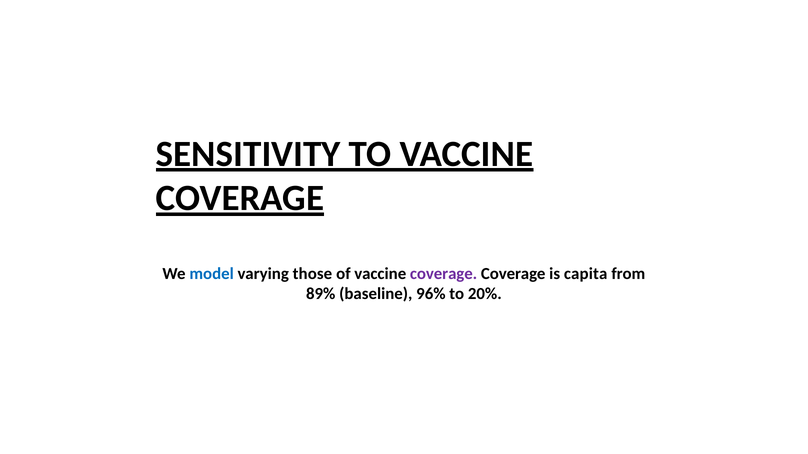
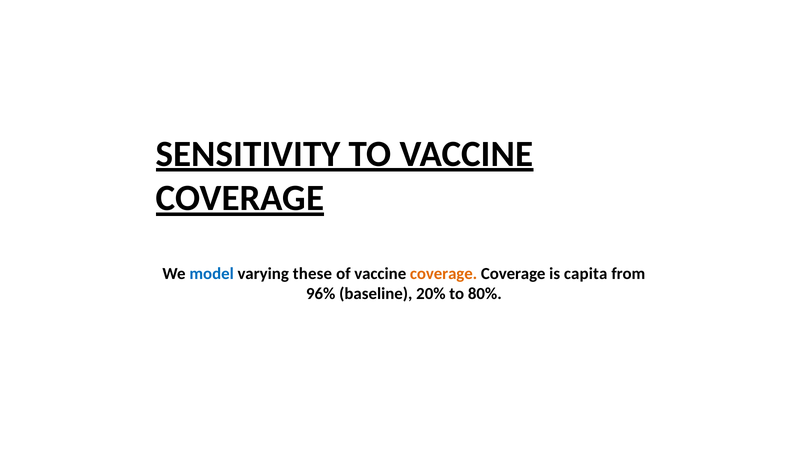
those: those -> these
coverage at (444, 274) colour: purple -> orange
89%: 89% -> 96%
96%: 96% -> 20%
20%: 20% -> 80%
